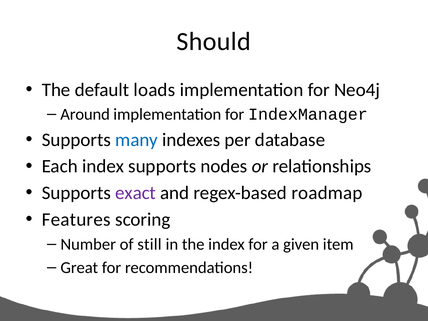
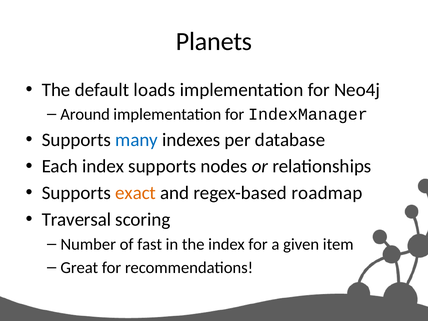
Should: Should -> Planets
exact colour: purple -> orange
Features: Features -> Traversal
still: still -> fast
